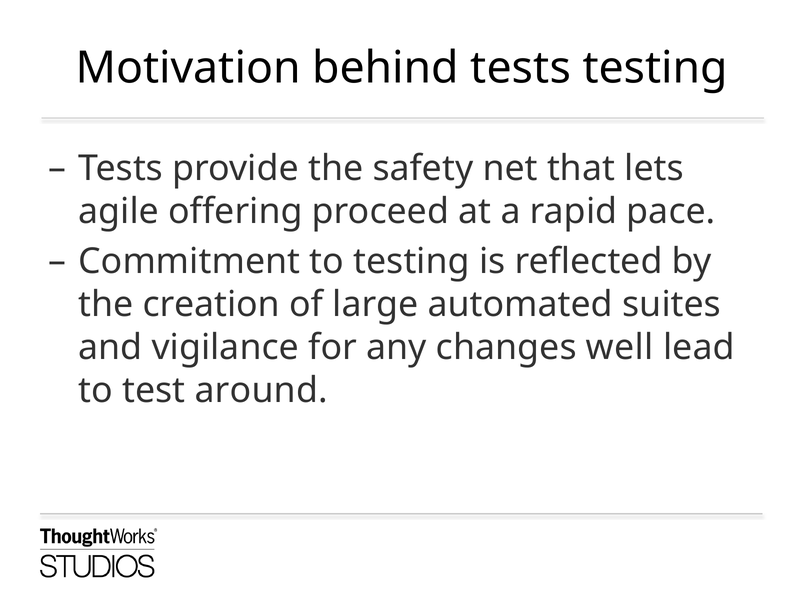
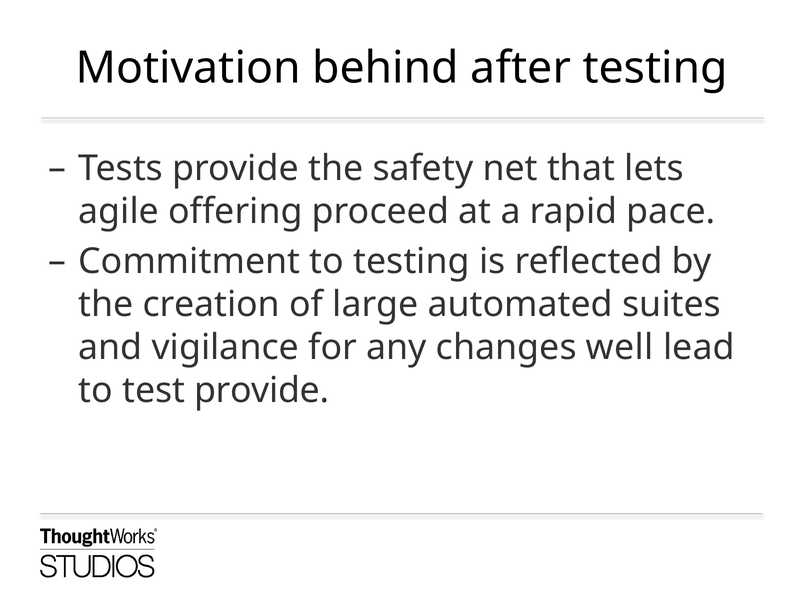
behind tests: tests -> after
test around: around -> provide
